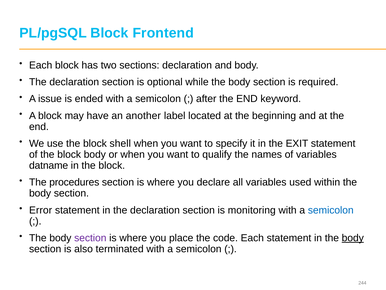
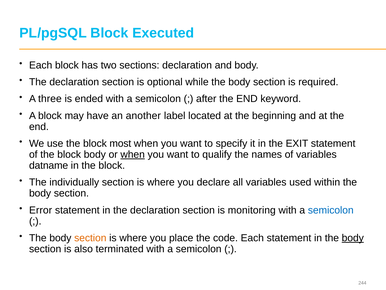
Frontend: Frontend -> Executed
issue: issue -> three
shell: shell -> most
when at (133, 154) underline: none -> present
procedures: procedures -> individually
section at (90, 238) colour: purple -> orange
